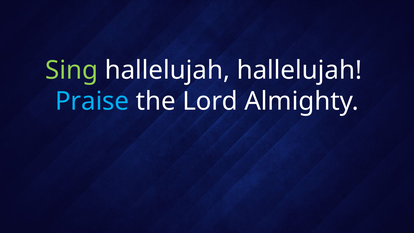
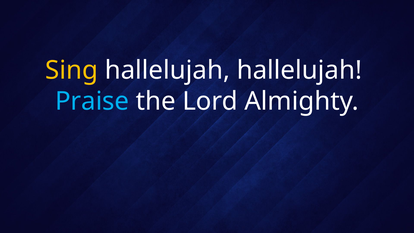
Sing colour: light green -> yellow
